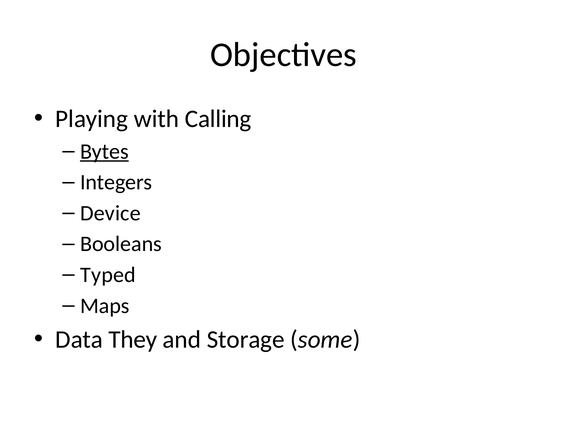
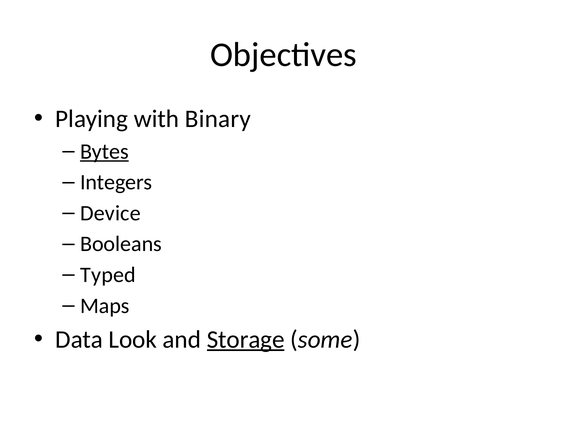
Calling: Calling -> Binary
They: They -> Look
Storage underline: none -> present
